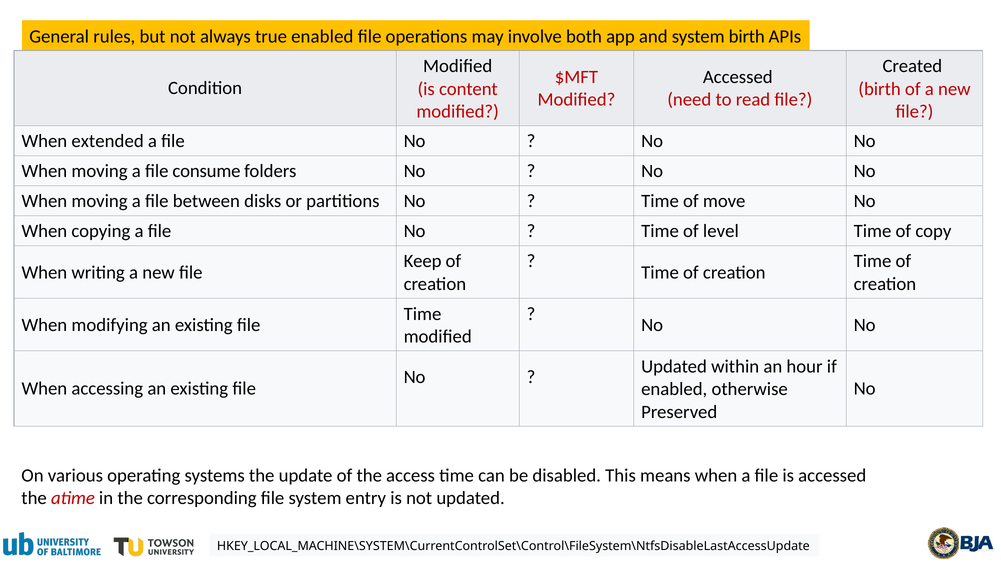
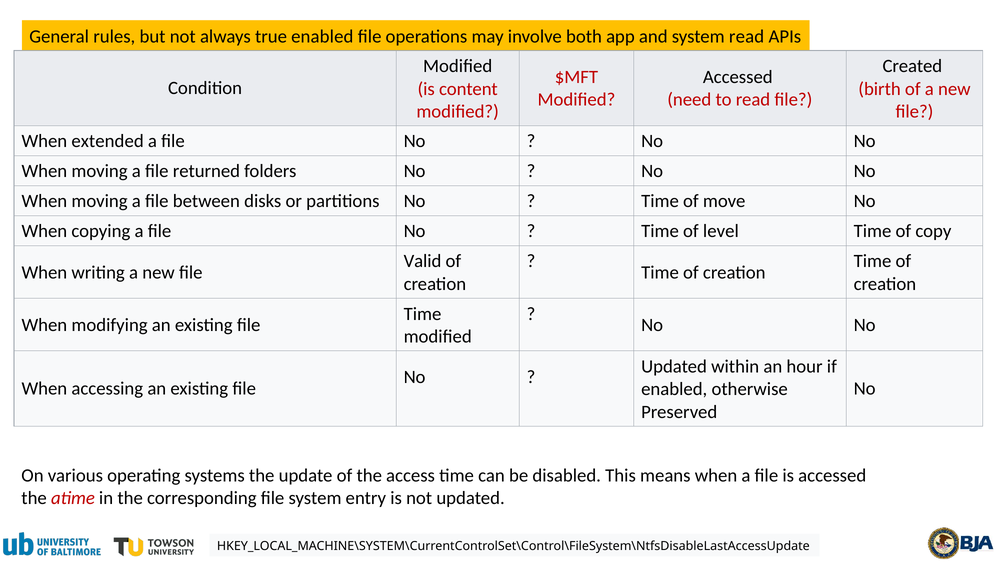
system birth: birth -> read
consume: consume -> returned
Keep: Keep -> Valid
